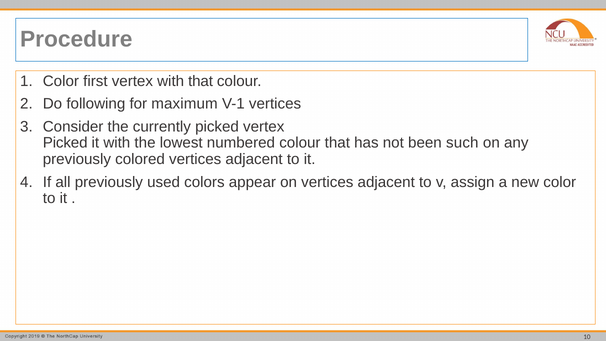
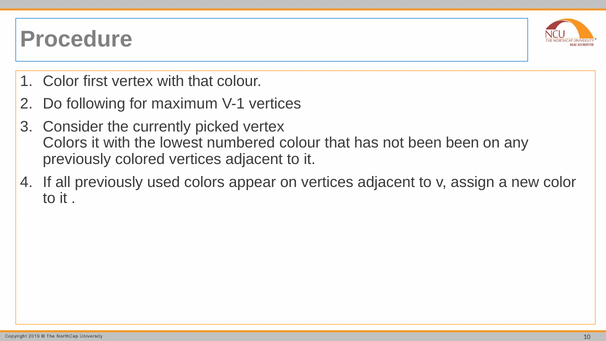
Picked at (65, 143): Picked -> Colors
been such: such -> been
